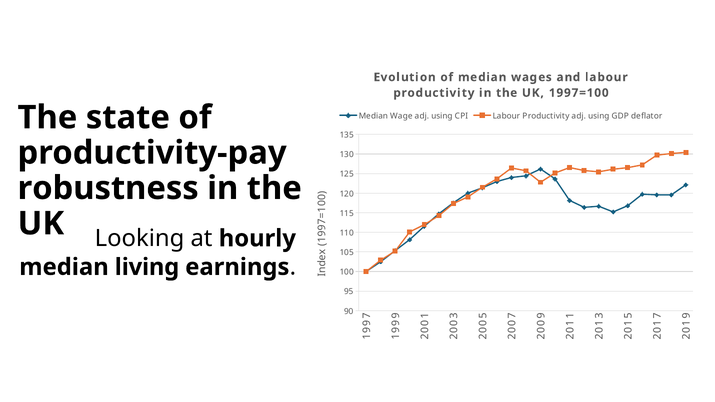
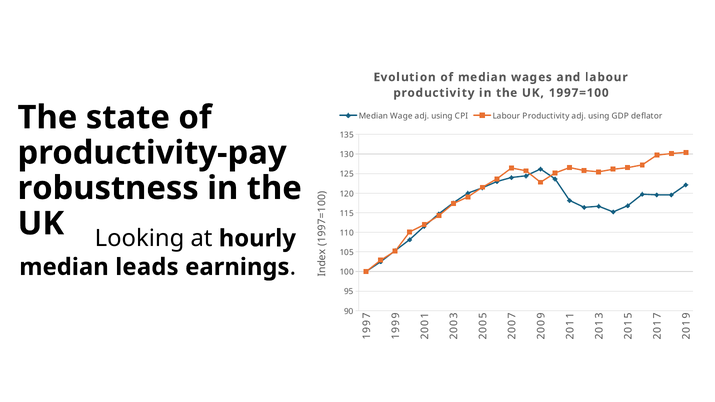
living: living -> leads
